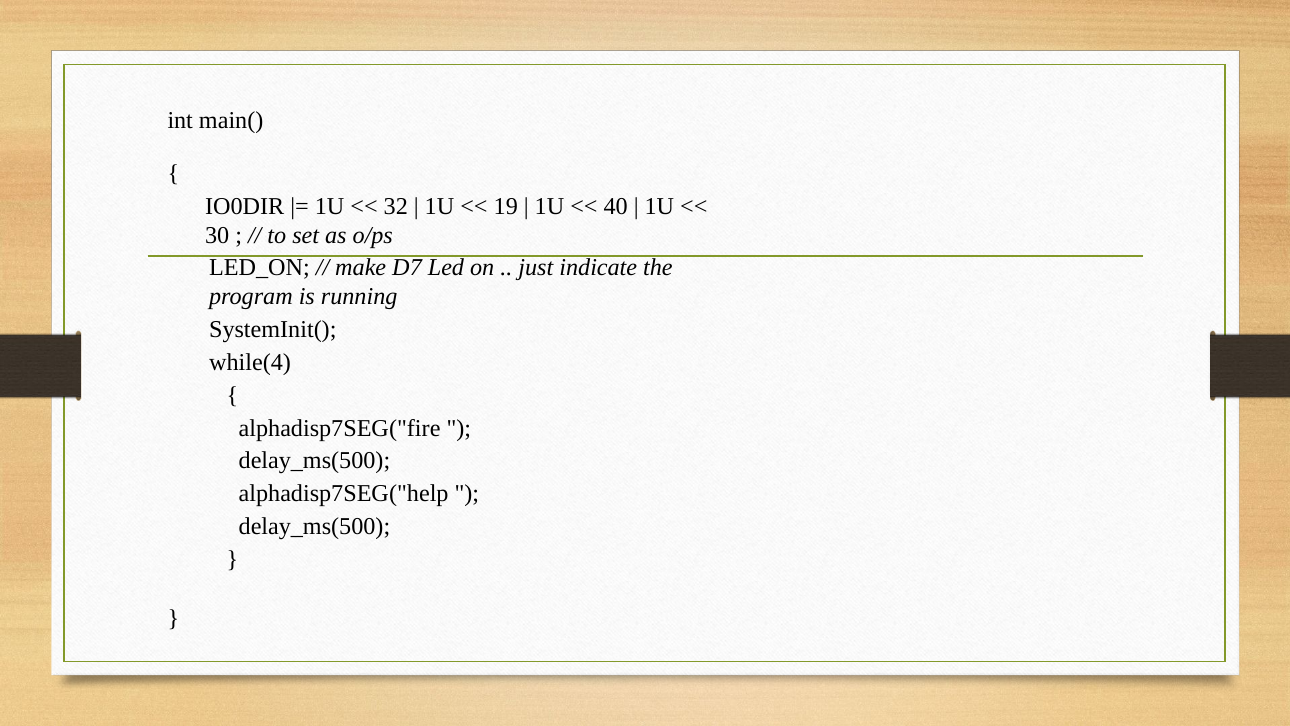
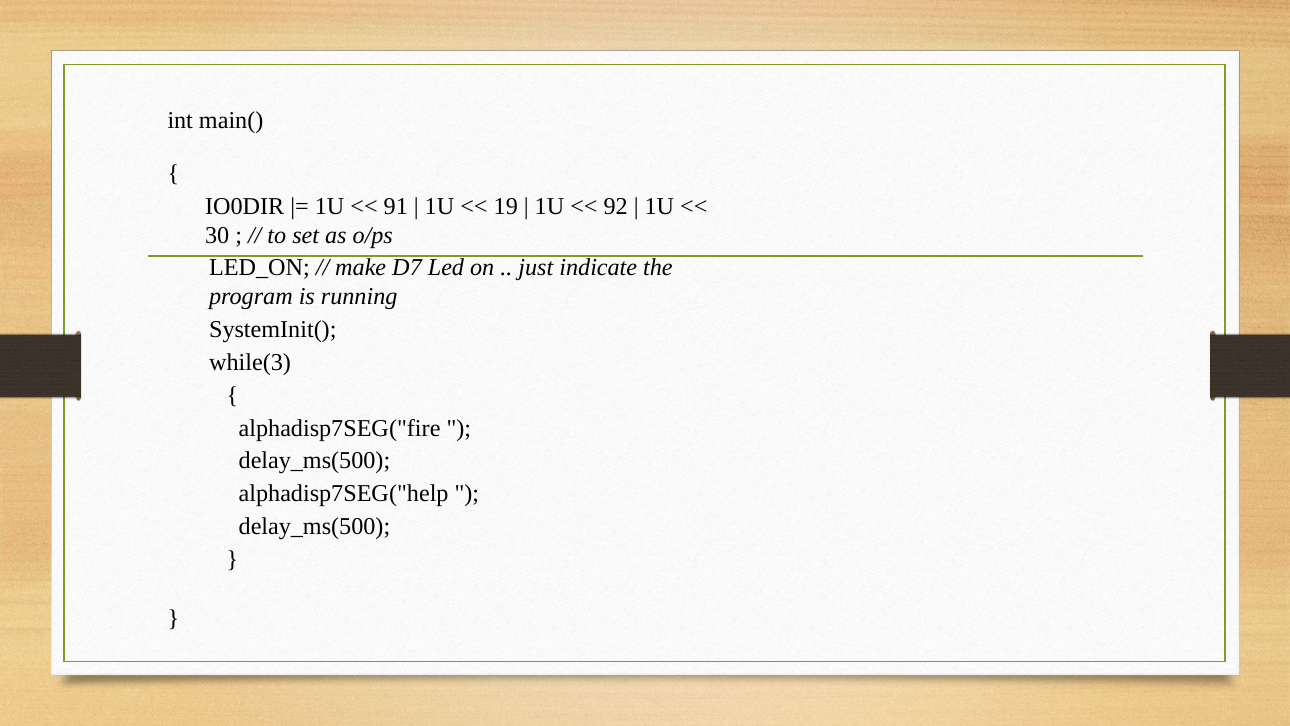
32: 32 -> 91
40: 40 -> 92
while(4: while(4 -> while(3
